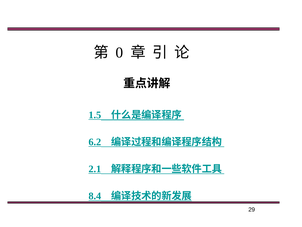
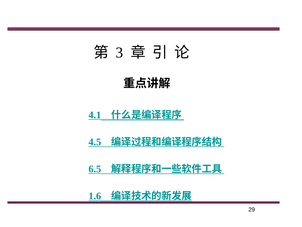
0: 0 -> 3
1.5: 1.5 -> 4.1
6.2: 6.2 -> 4.5
2.1: 2.1 -> 6.5
8.4: 8.4 -> 1.6
